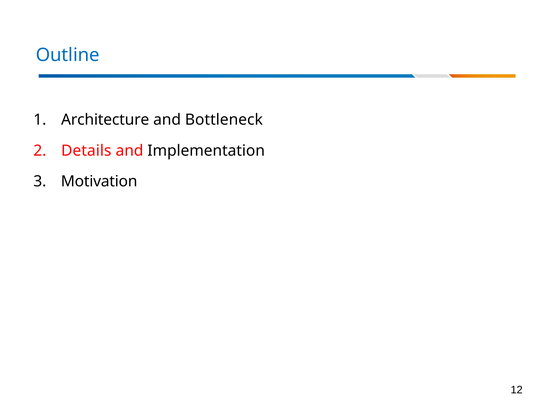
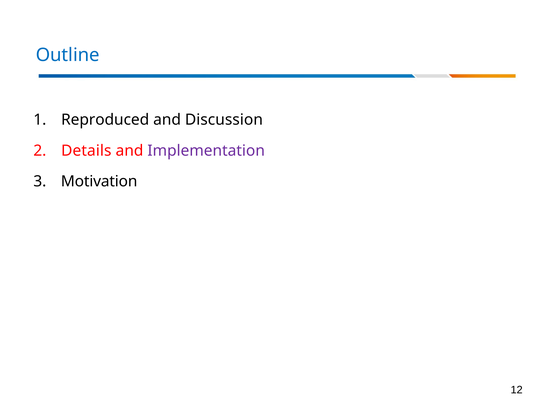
Architecture: Architecture -> Reproduced
Bottleneck: Bottleneck -> Discussion
Implementation colour: black -> purple
